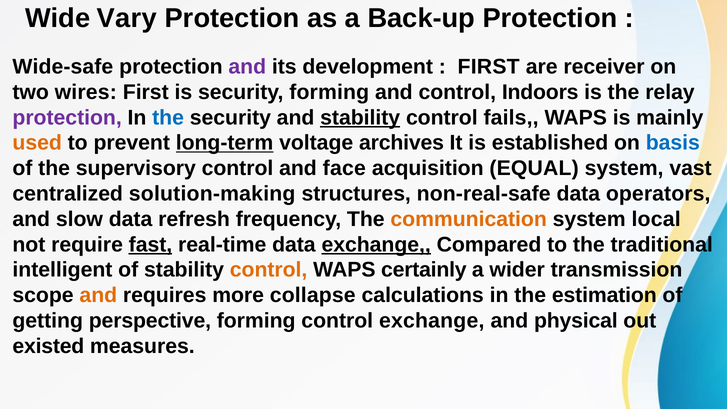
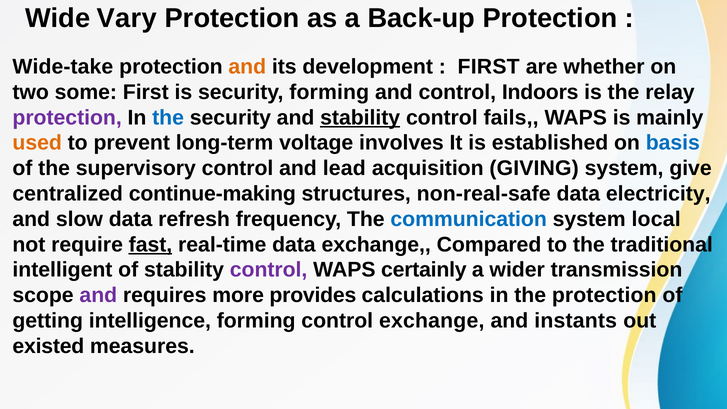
Wide-safe: Wide-safe -> Wide-take
and at (247, 67) colour: purple -> orange
receiver: receiver -> whether
wires: wires -> some
long-term underline: present -> none
archives: archives -> involves
face: face -> lead
EQUAL: EQUAL -> GIVING
vast: vast -> give
solution-making: solution-making -> continue-making
operators: operators -> electricity
communication colour: orange -> blue
exchange at (376, 245) underline: present -> none
control at (269, 270) colour: orange -> purple
and at (98, 295) colour: orange -> purple
collapse: collapse -> provides
the estimation: estimation -> protection
perspective: perspective -> intelligence
physical: physical -> instants
